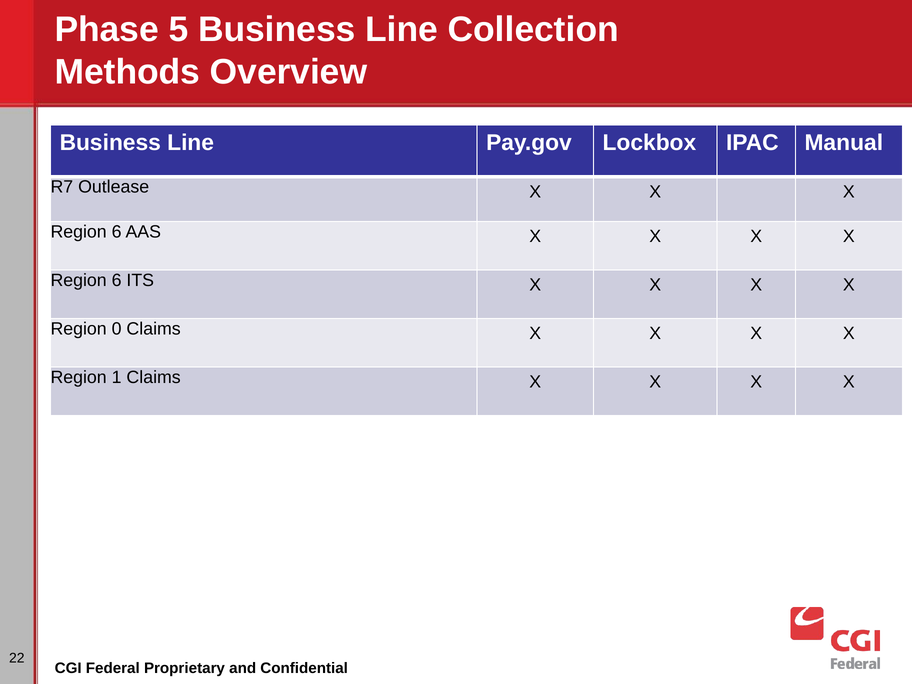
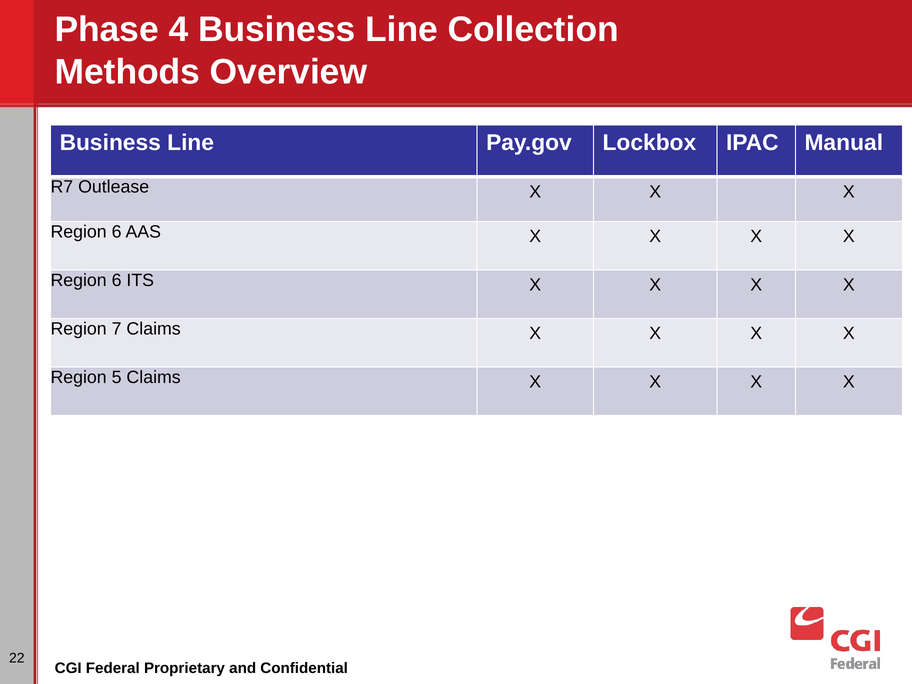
5: 5 -> 4
0: 0 -> 7
1: 1 -> 5
